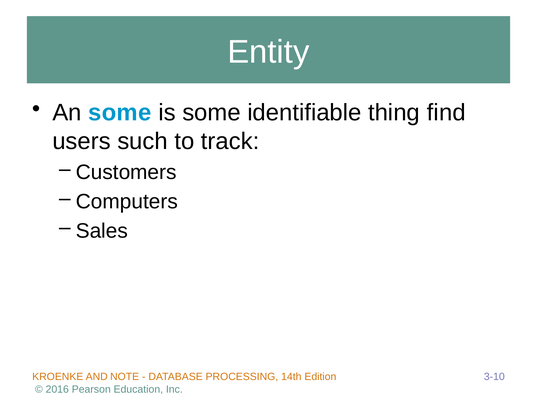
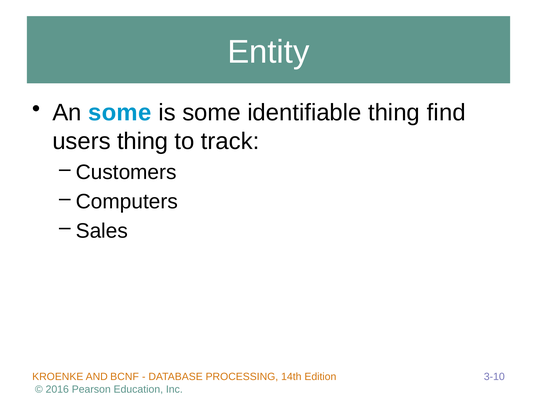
users such: such -> thing
NOTE: NOTE -> BCNF
